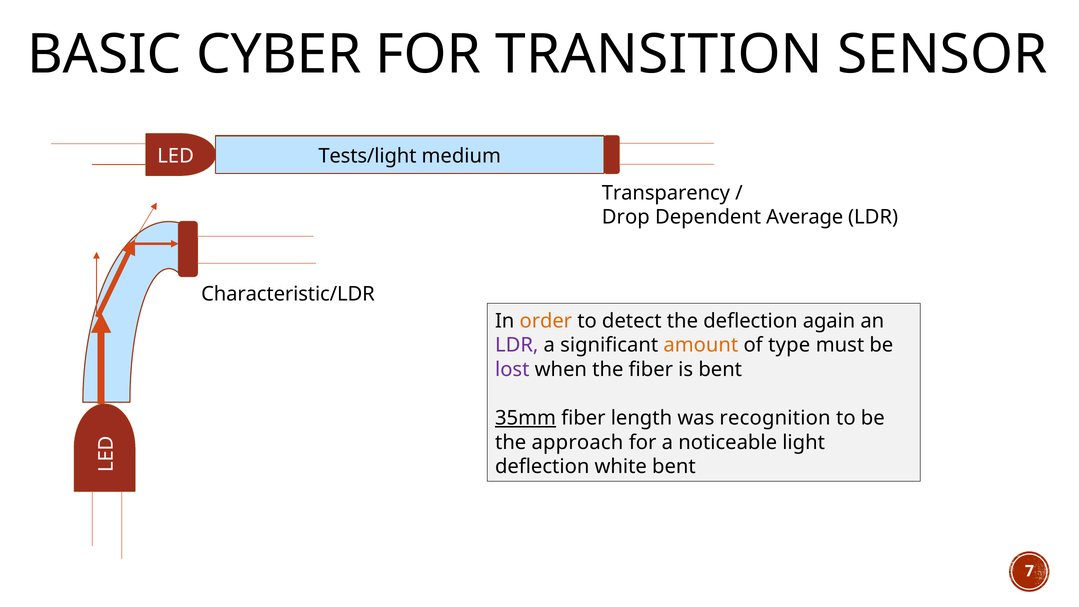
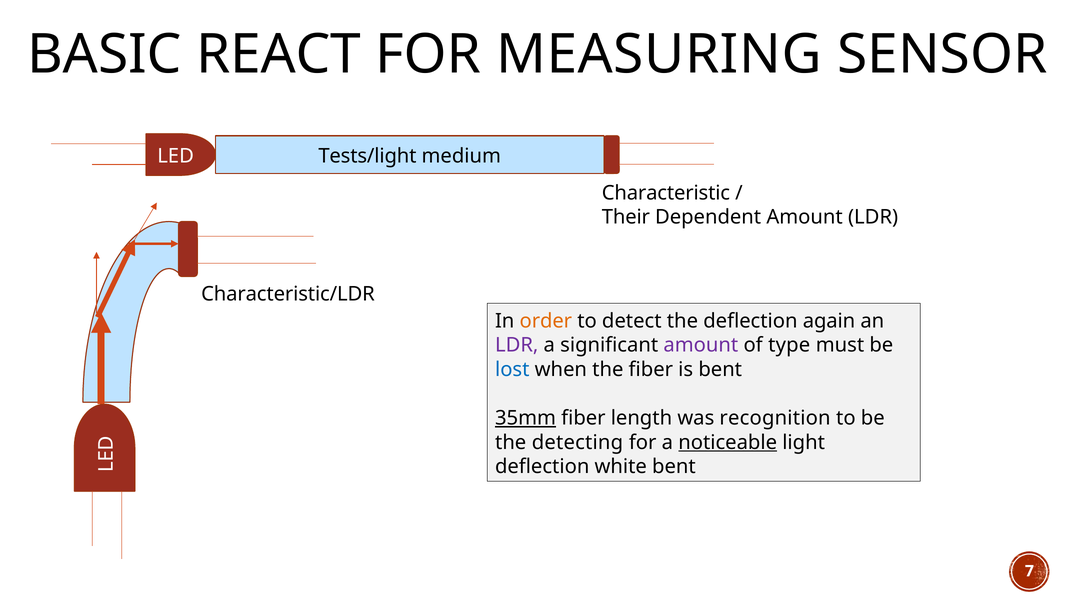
CYBER: CYBER -> REACT
TRANSITION: TRANSITION -> MEASURING
Transparency: Transparency -> Characteristic
Drop: Drop -> Their
Dependent Average: Average -> Amount
amount at (701, 345) colour: orange -> purple
lost colour: purple -> blue
approach: approach -> detecting
noticeable underline: none -> present
